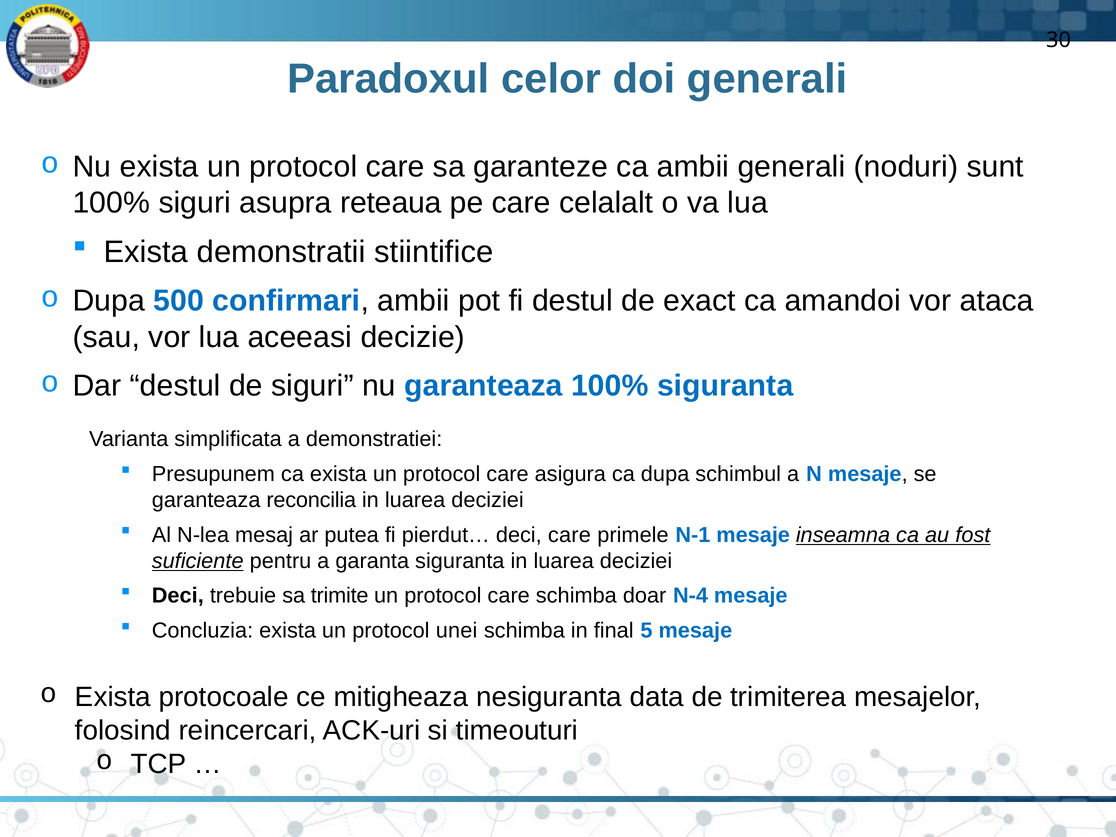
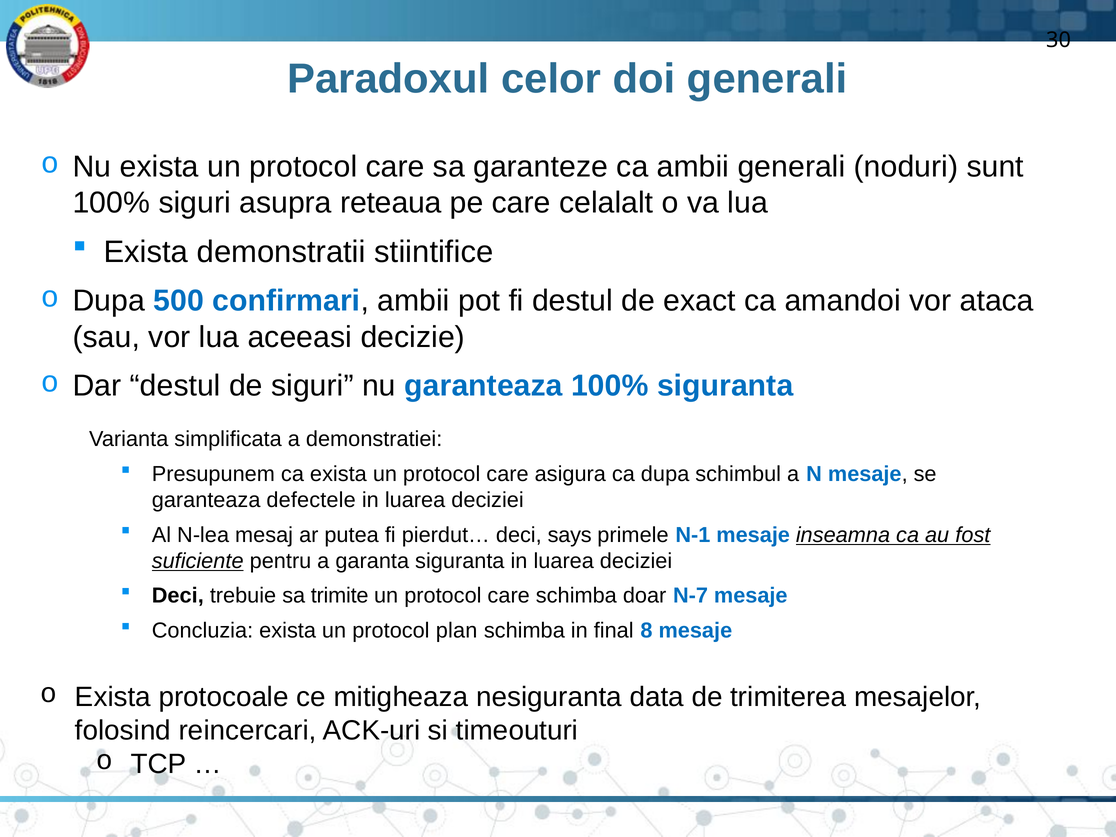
reconcilia: reconcilia -> defectele
deci care: care -> says
N-4: N-4 -> N-7
unei: unei -> plan
5: 5 -> 8
